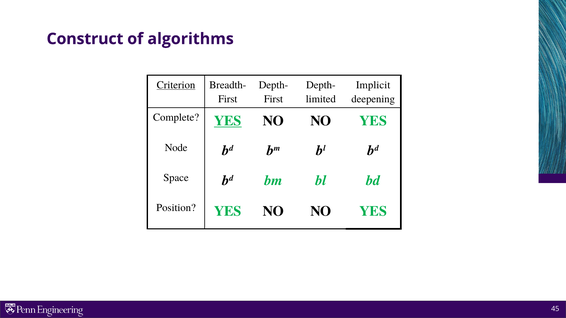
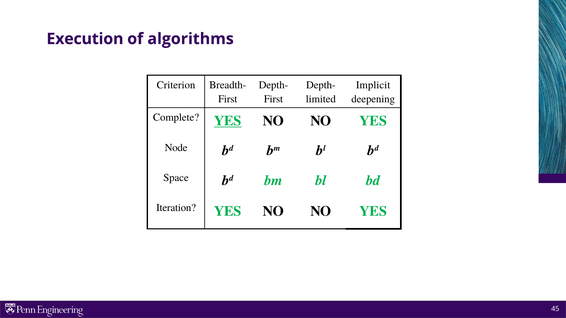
Construct: Construct -> Execution
Criterion underline: present -> none
Position: Position -> Iteration
